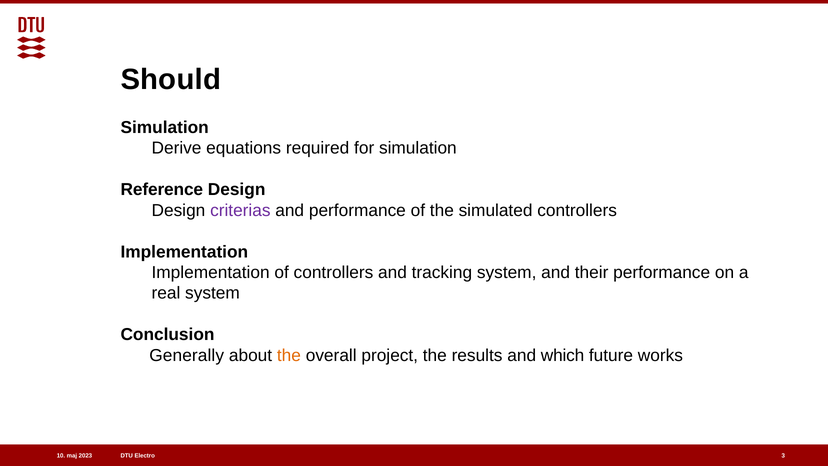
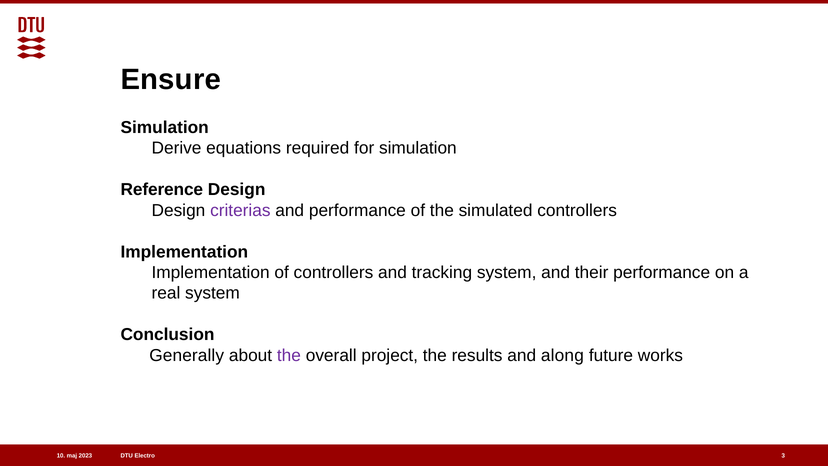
Should: Should -> Ensure
the at (289, 355) colour: orange -> purple
which: which -> along
